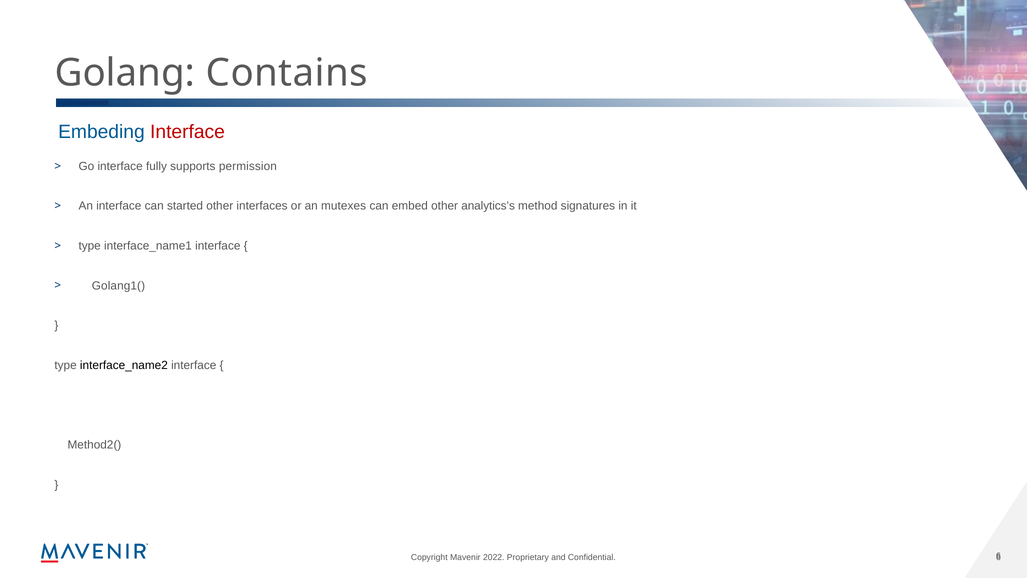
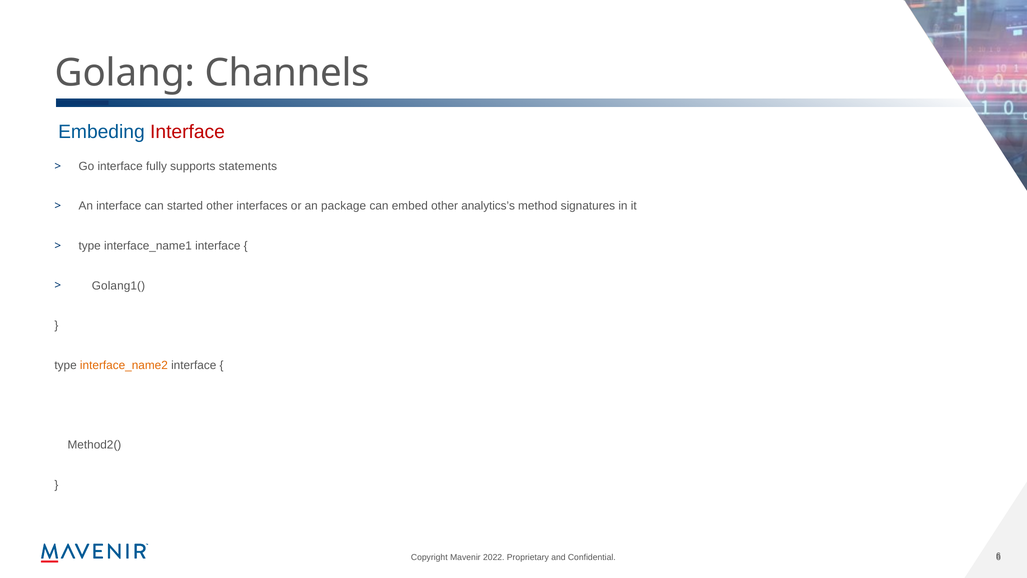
Contains: Contains -> Channels
permission: permission -> statements
mutexes: mutexes -> package
interface_name2 colour: black -> orange
